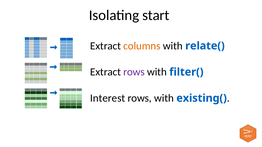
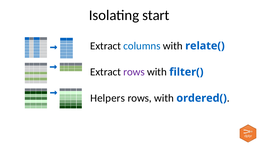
columns colour: orange -> blue
Interest: Interest -> Helpers
existing(: existing( -> ordered(
